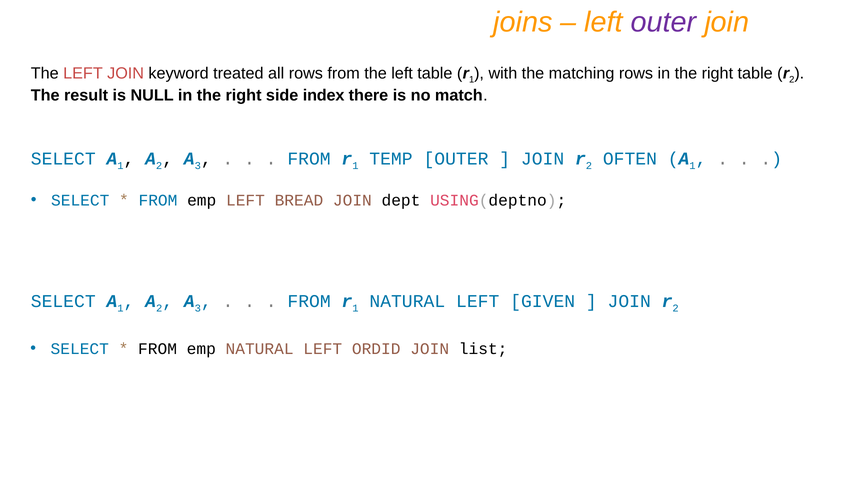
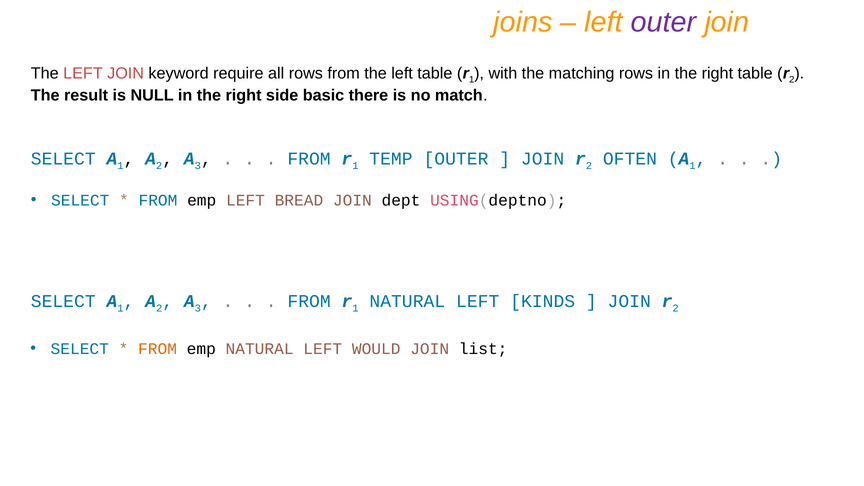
treated: treated -> require
index: index -> basic
GIVEN: GIVEN -> KINDS
FROM at (158, 349) colour: black -> orange
ORDID: ORDID -> WOULD
